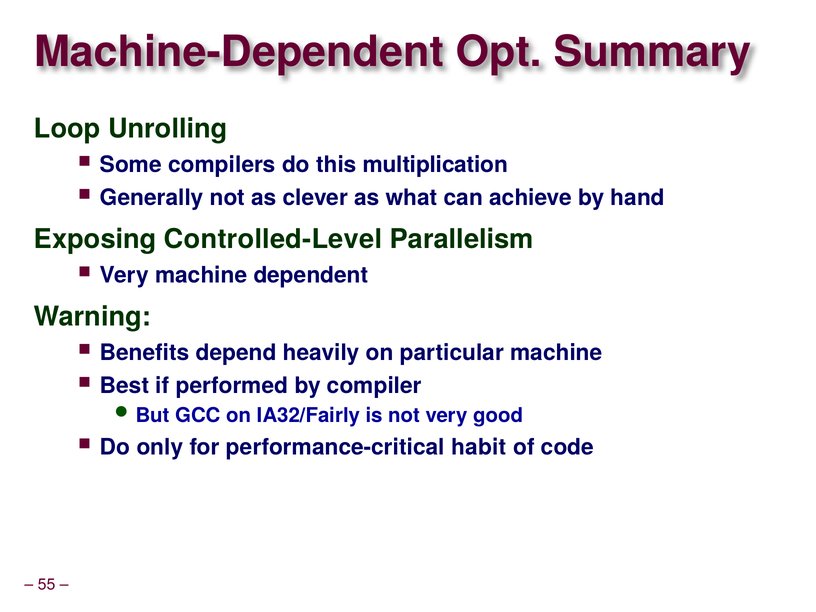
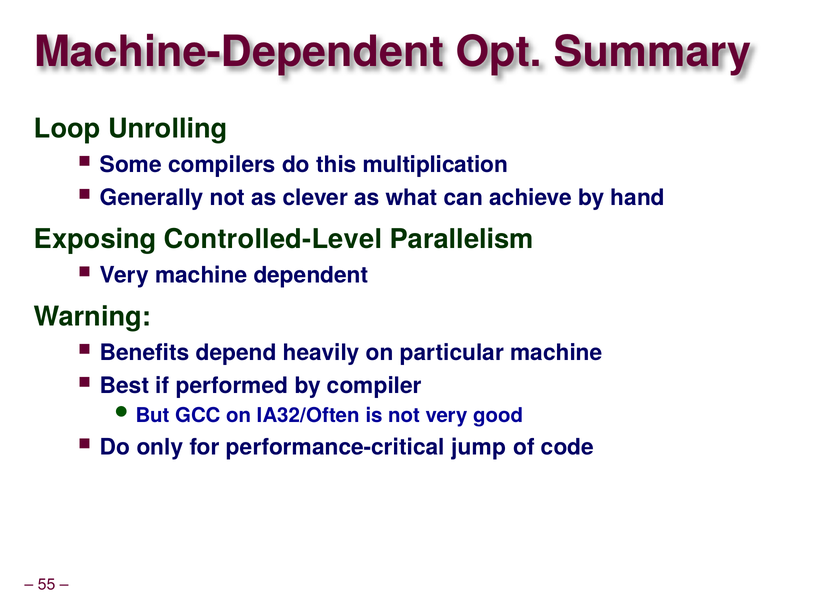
IA32/Fairly: IA32/Fairly -> IA32/Often
habit: habit -> jump
